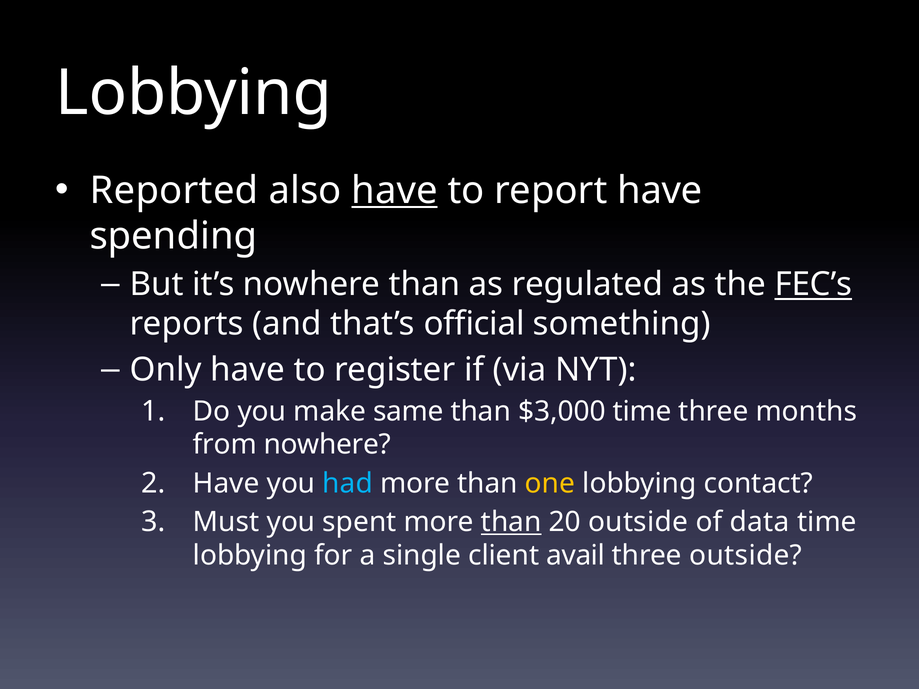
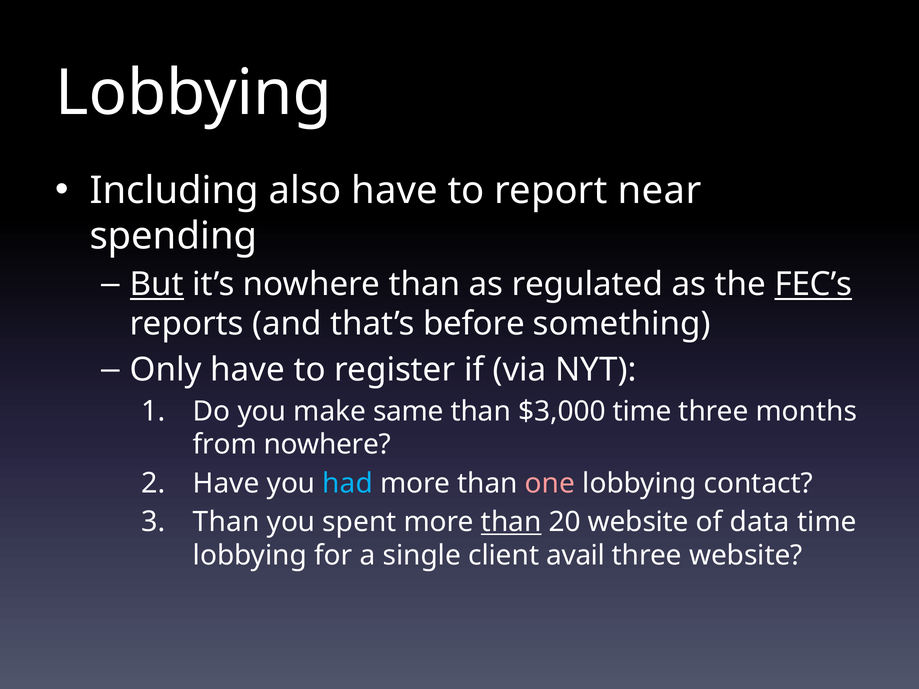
Reported: Reported -> Including
have at (395, 191) underline: present -> none
report have: have -> near
But underline: none -> present
official: official -> before
one colour: yellow -> pink
Must at (226, 522): Must -> Than
20 outside: outside -> website
three outside: outside -> website
